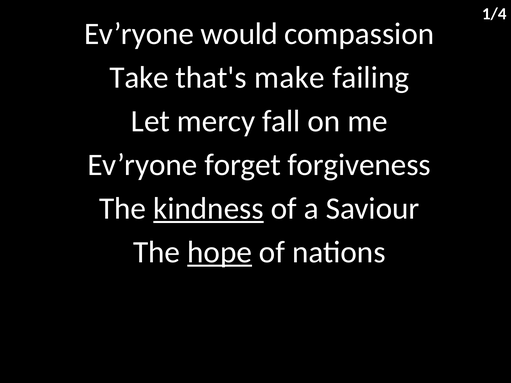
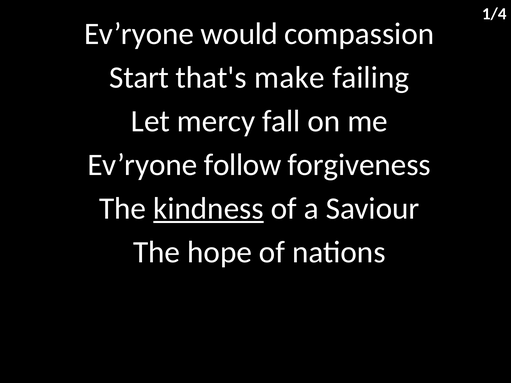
Take: Take -> Start
forget: forget -> follow
hope underline: present -> none
